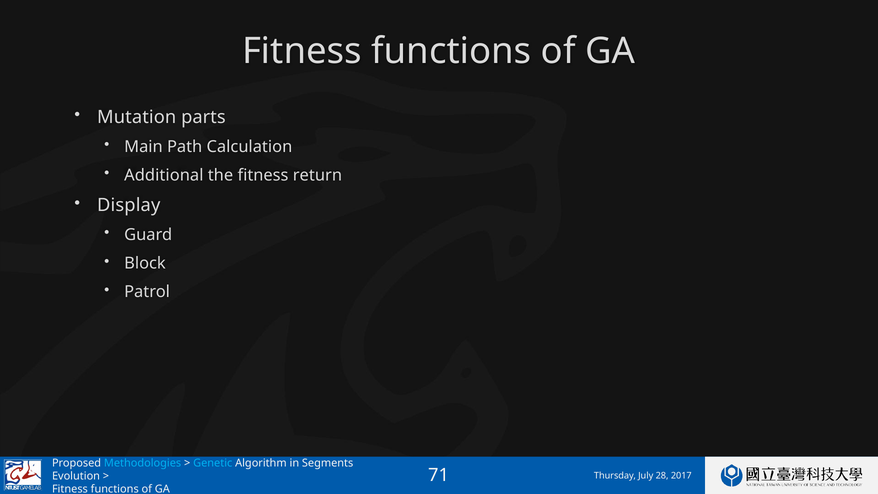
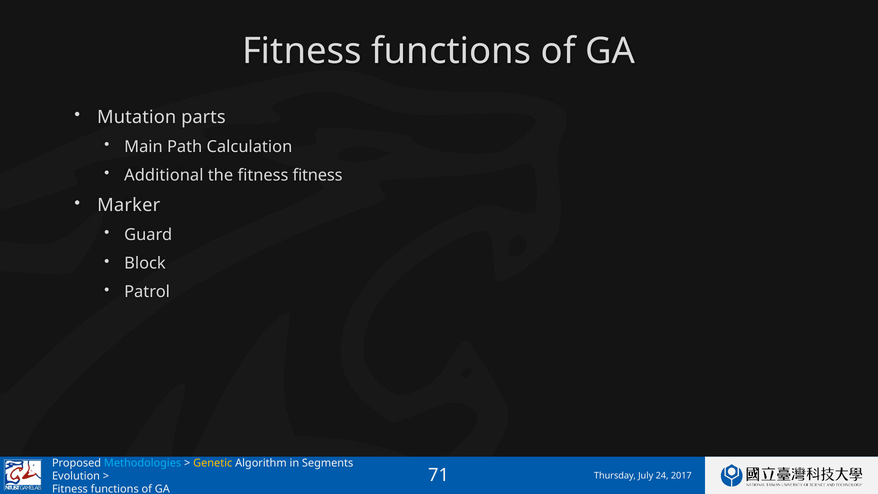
fitness return: return -> fitness
Display: Display -> Marker
Genetic colour: light blue -> yellow
28: 28 -> 24
